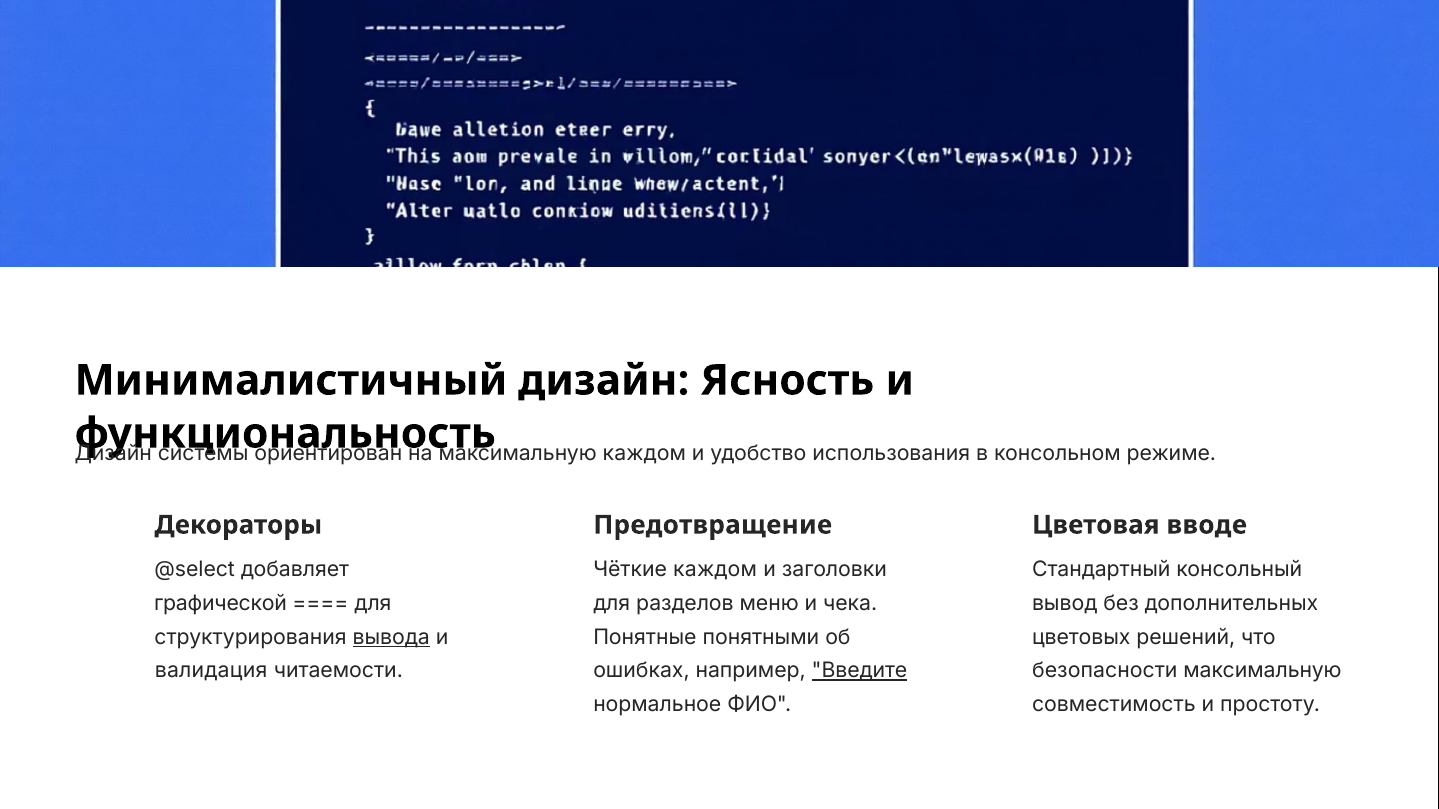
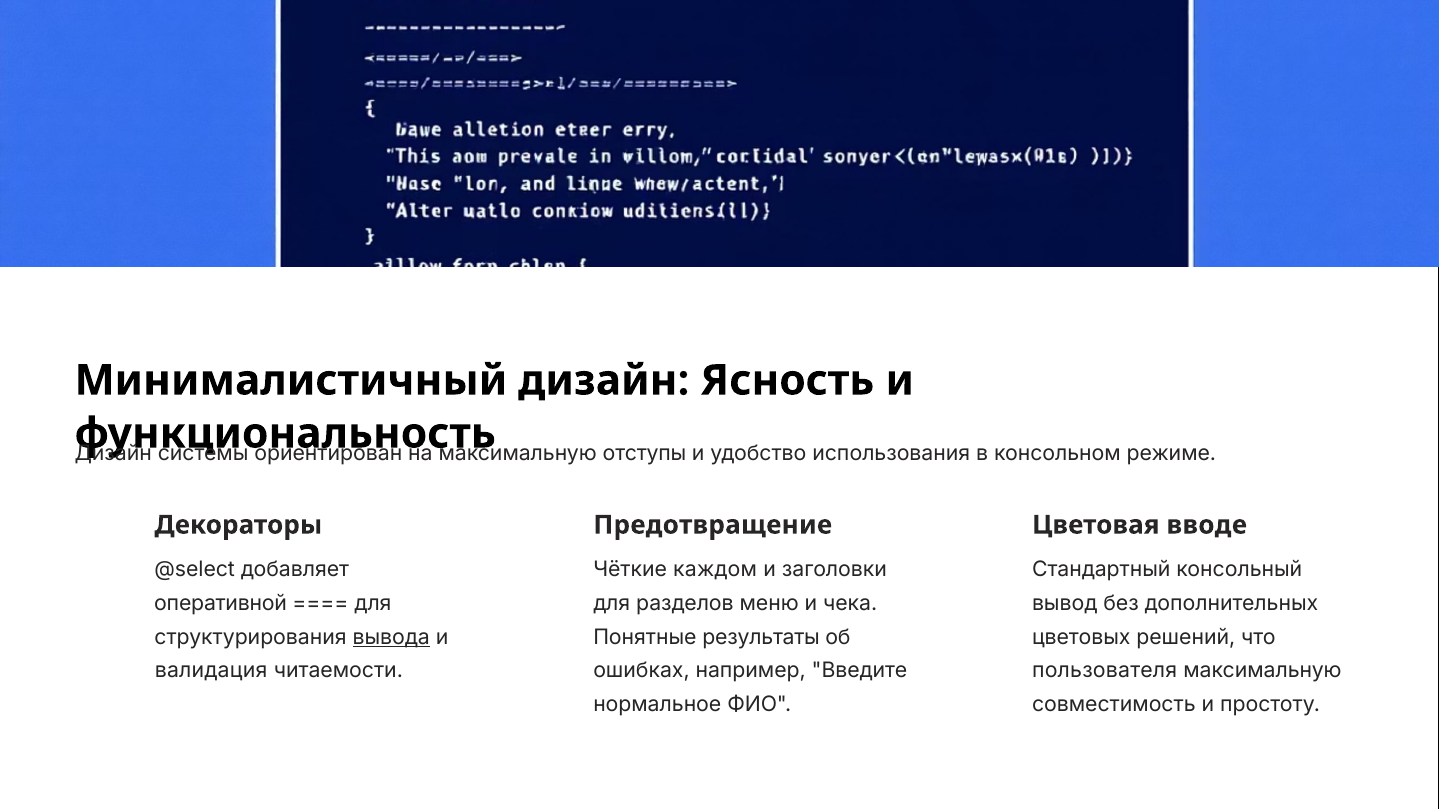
каждом at (644, 453): каждом -> отступы
графической: графической -> оперативной
понятными: понятными -> результаты
Введите underline: present -> none
безопасности: безопасности -> пользователя
